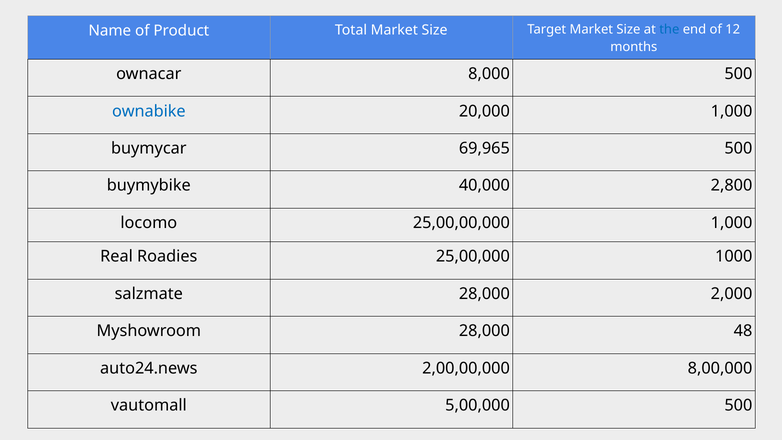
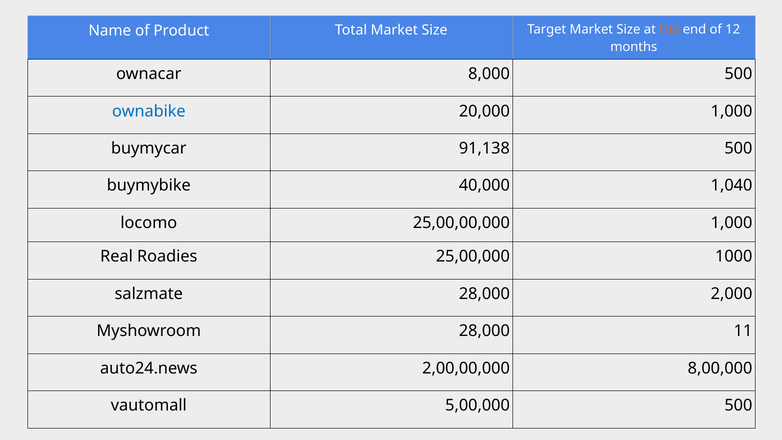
the colour: blue -> orange
69,965: 69,965 -> 91,138
2,800: 2,800 -> 1,040
48: 48 -> 11
